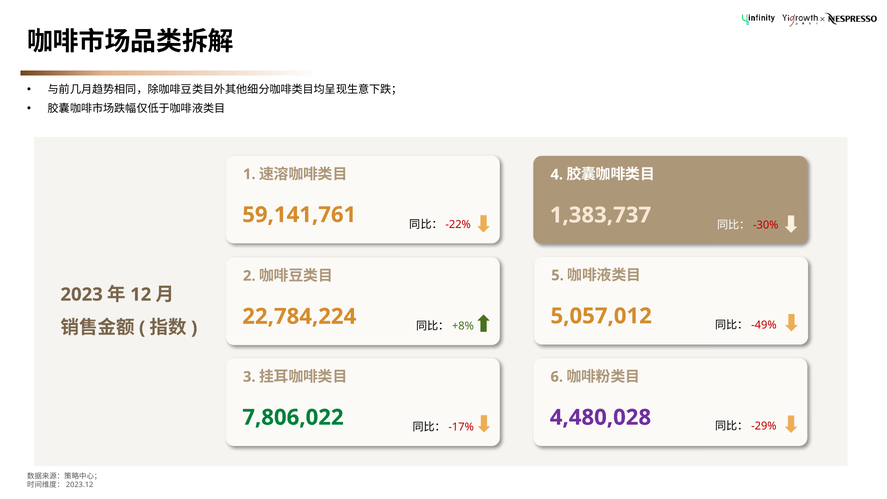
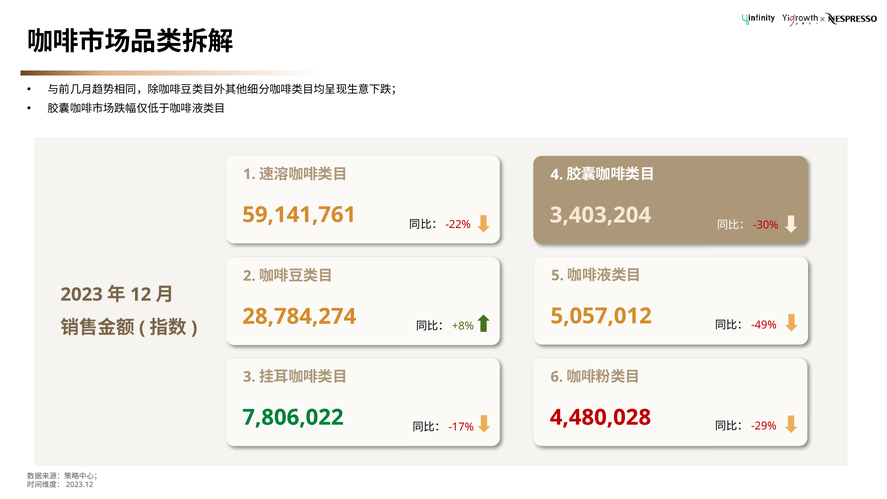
1,383,737: 1,383,737 -> 3,403,204
22,784,224: 22,784,224 -> 28,784,274
4,480,028 colour: purple -> red
